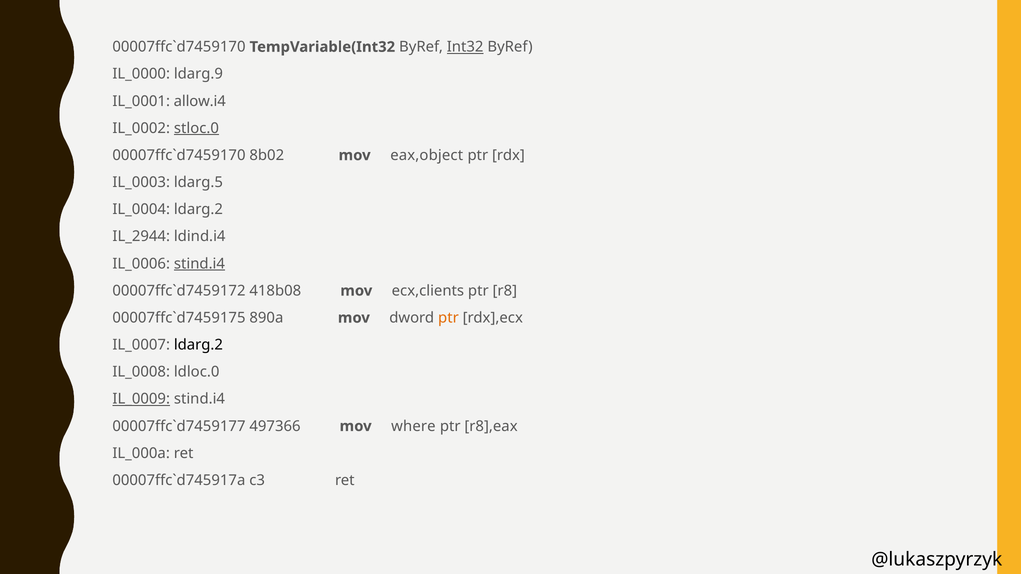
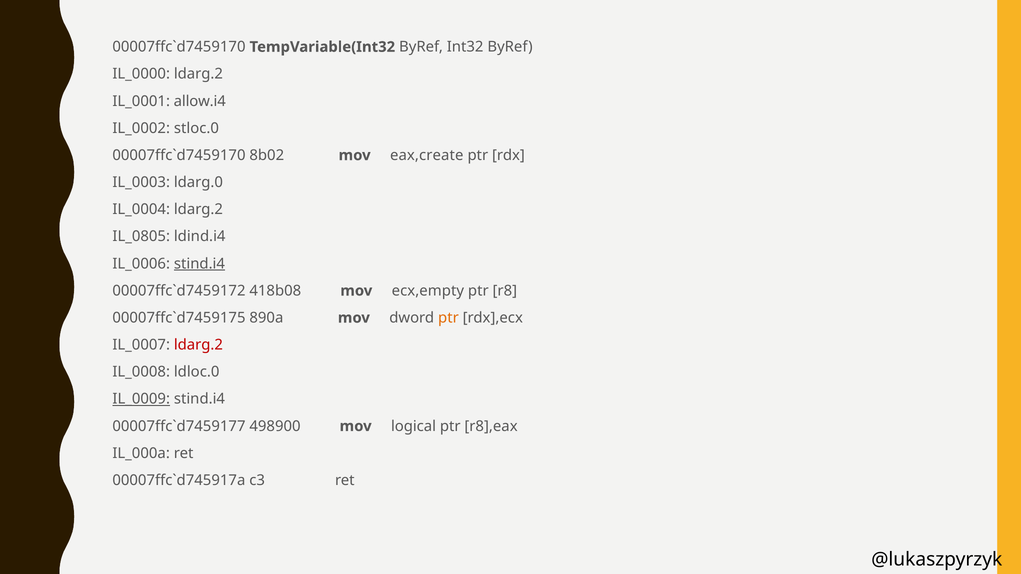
Int32 underline: present -> none
IL_0000 ldarg.9: ldarg.9 -> ldarg.2
stloc.0 underline: present -> none
eax,object: eax,object -> eax,create
ldarg.5: ldarg.5 -> ldarg.0
IL_2944: IL_2944 -> IL_0805
ecx,clients: ecx,clients -> ecx,empty
ldarg.2 at (198, 345) colour: black -> red
497366: 497366 -> 498900
where: where -> logical
